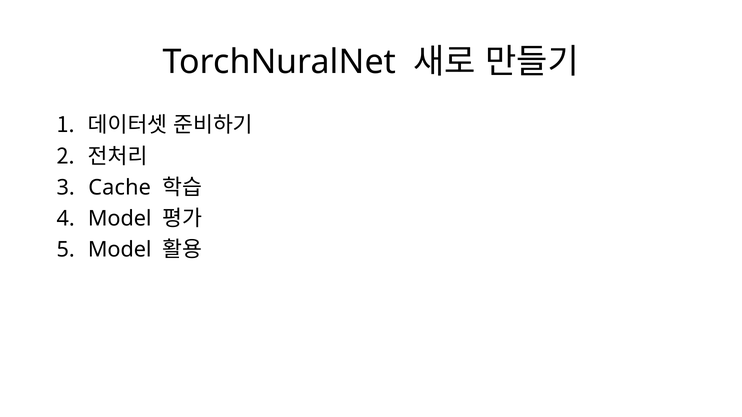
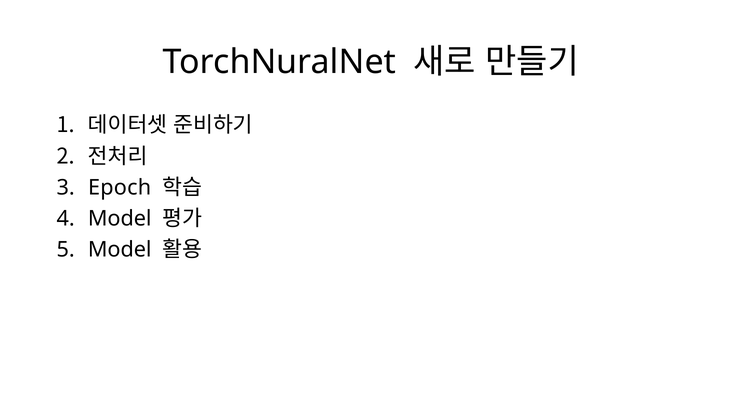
Cache: Cache -> Epoch
